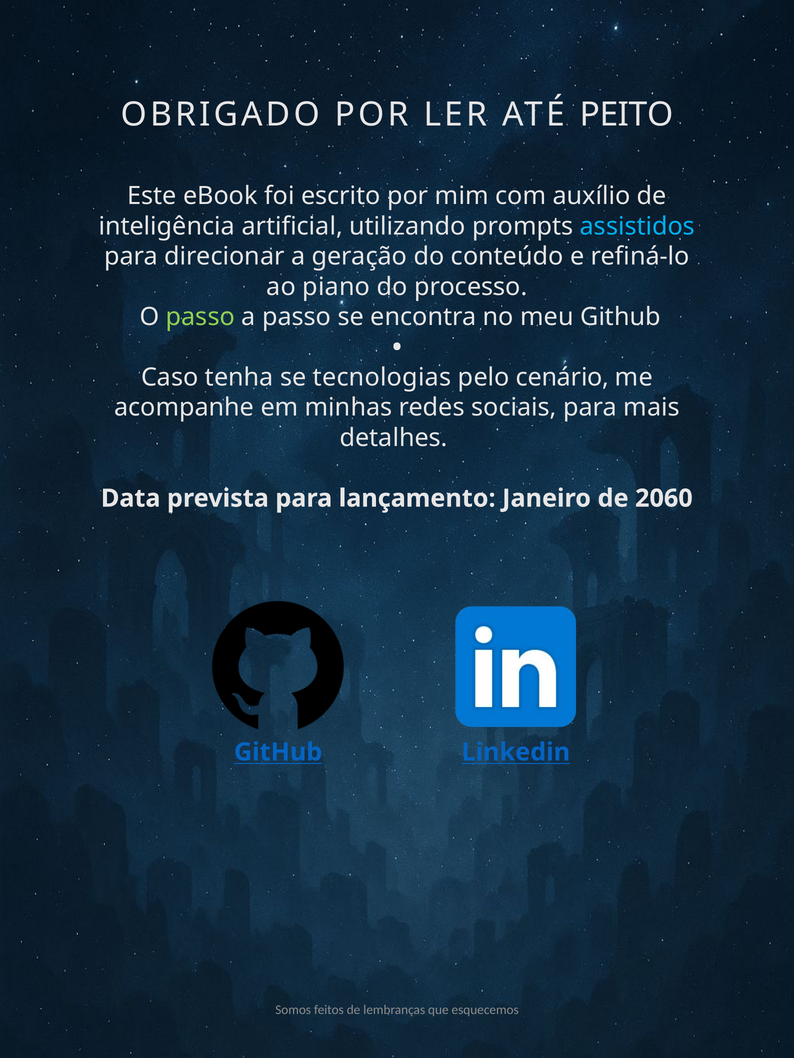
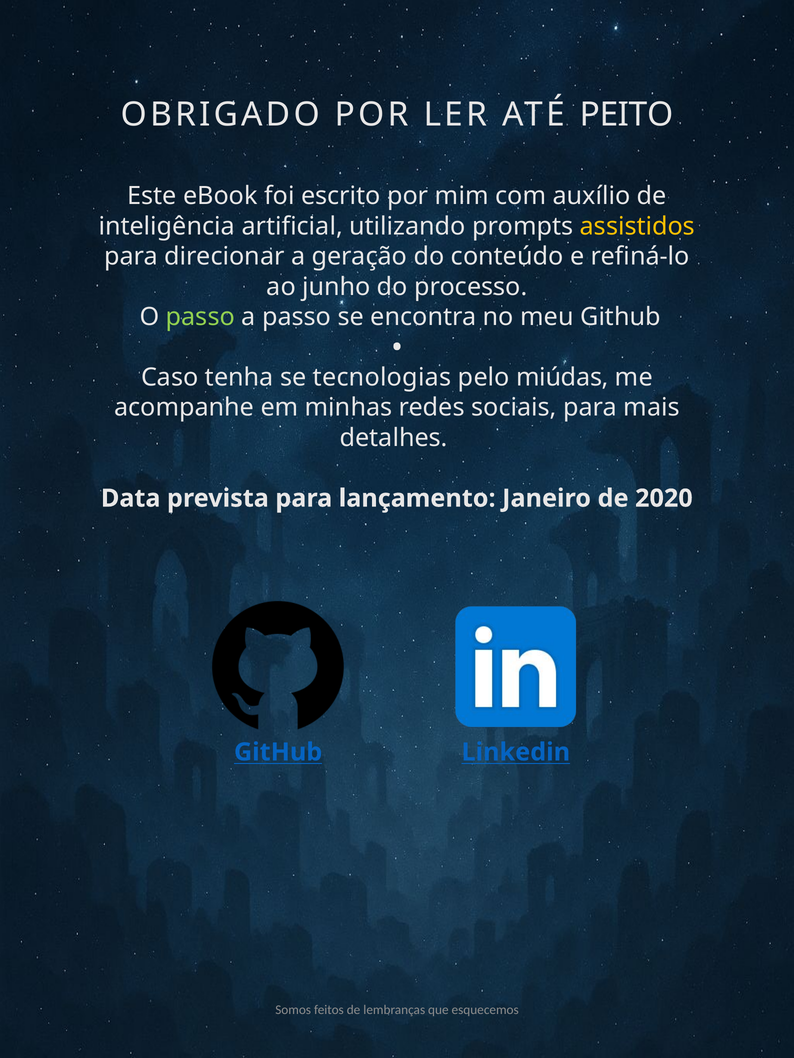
assistidos colour: light blue -> yellow
piano: piano -> junho
cenário: cenário -> miúdas
2060: 2060 -> 2020
